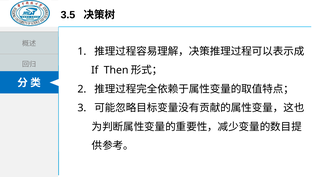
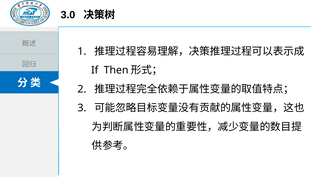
3.5: 3.5 -> 3.0
